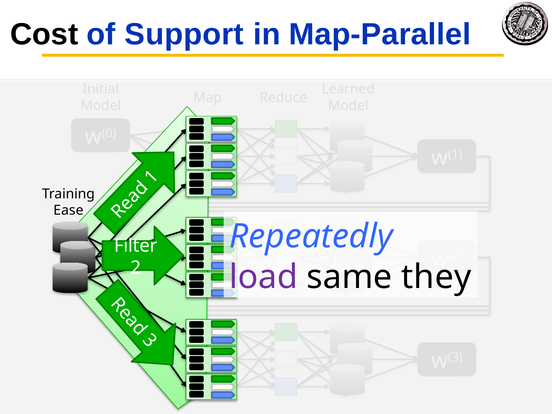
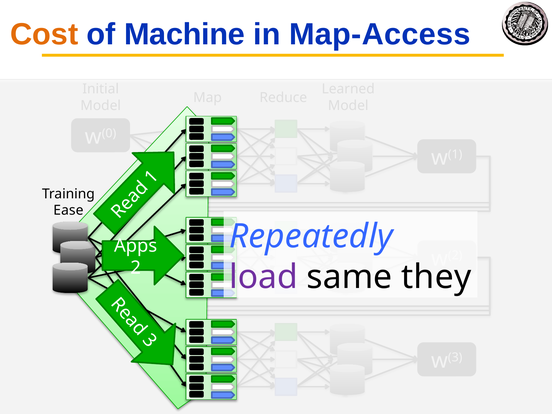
Cost colour: black -> orange
Support: Support -> Machine
Map-Parallel: Map-Parallel -> Map-Access
Filter: Filter -> Apps
